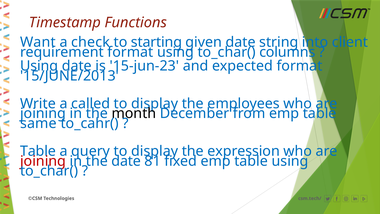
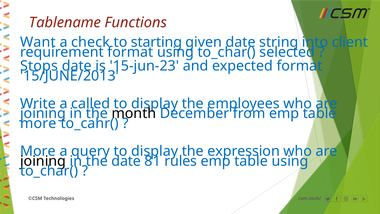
Timestamp: Timestamp -> Tablename
columns: columns -> selected
Using at (39, 66): Using -> Stops
same at (38, 123): same -> more
Table at (38, 151): Table -> More
joining at (43, 161) colour: red -> black
fixed: fixed -> rules
